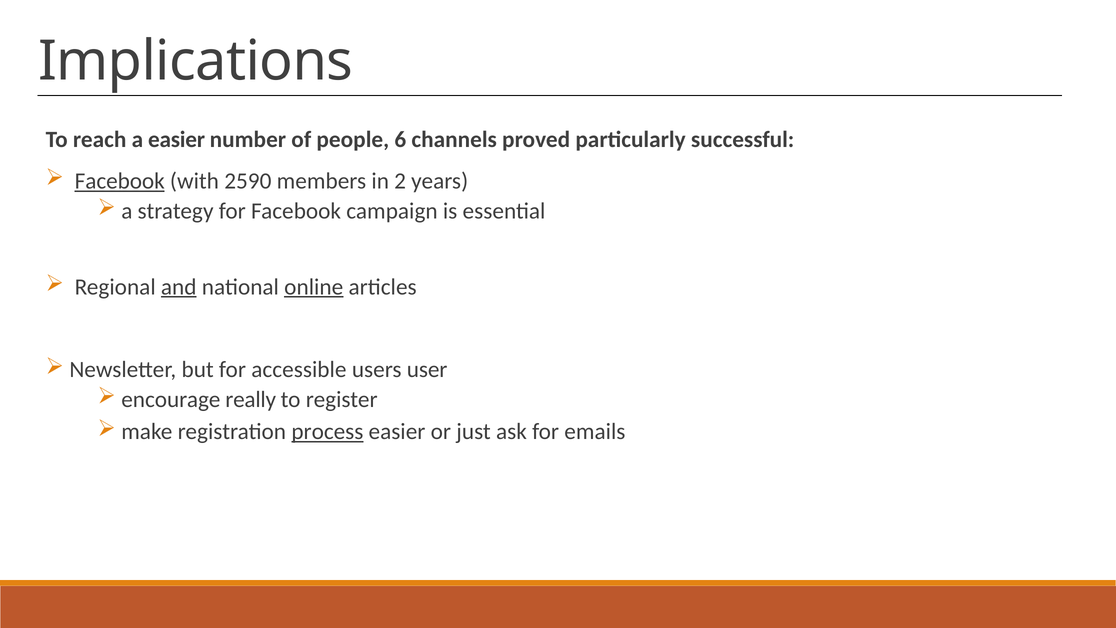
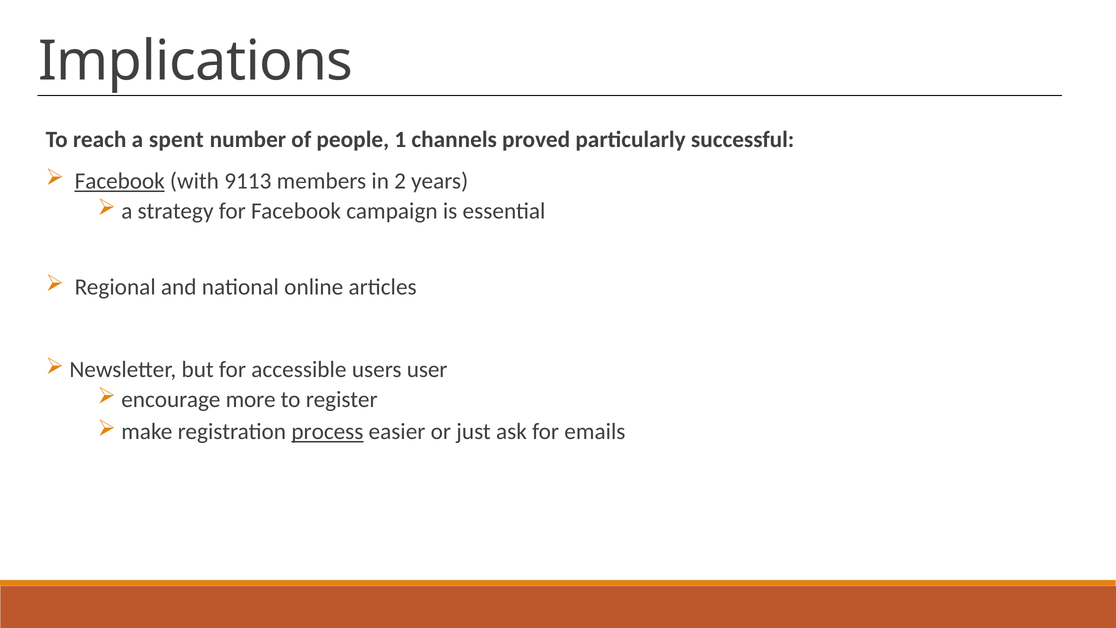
a easier: easier -> spent
6: 6 -> 1
2590: 2590 -> 9113
and underline: present -> none
online underline: present -> none
really: really -> more
